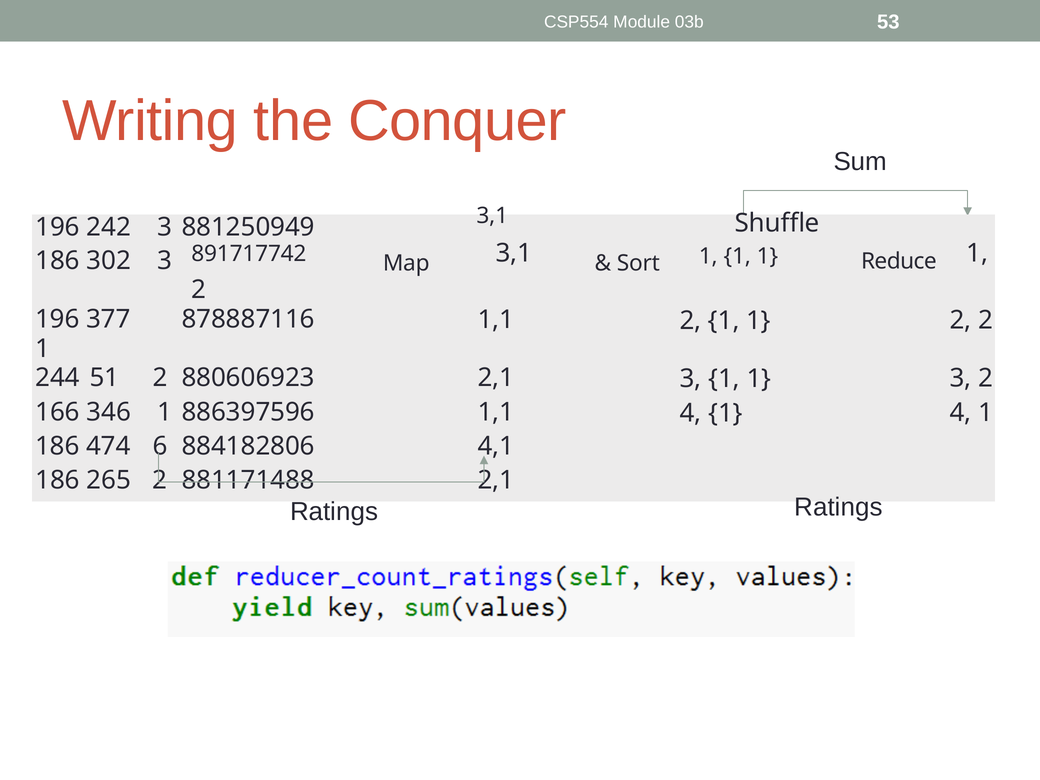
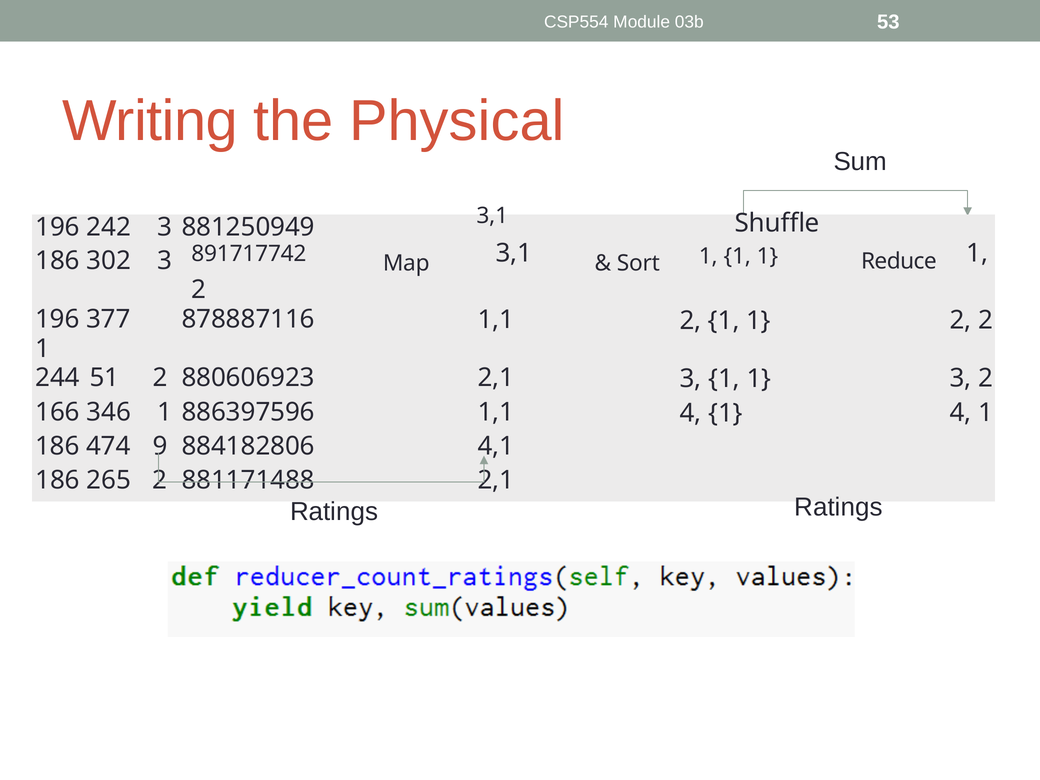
Conquer: Conquer -> Physical
6: 6 -> 9
